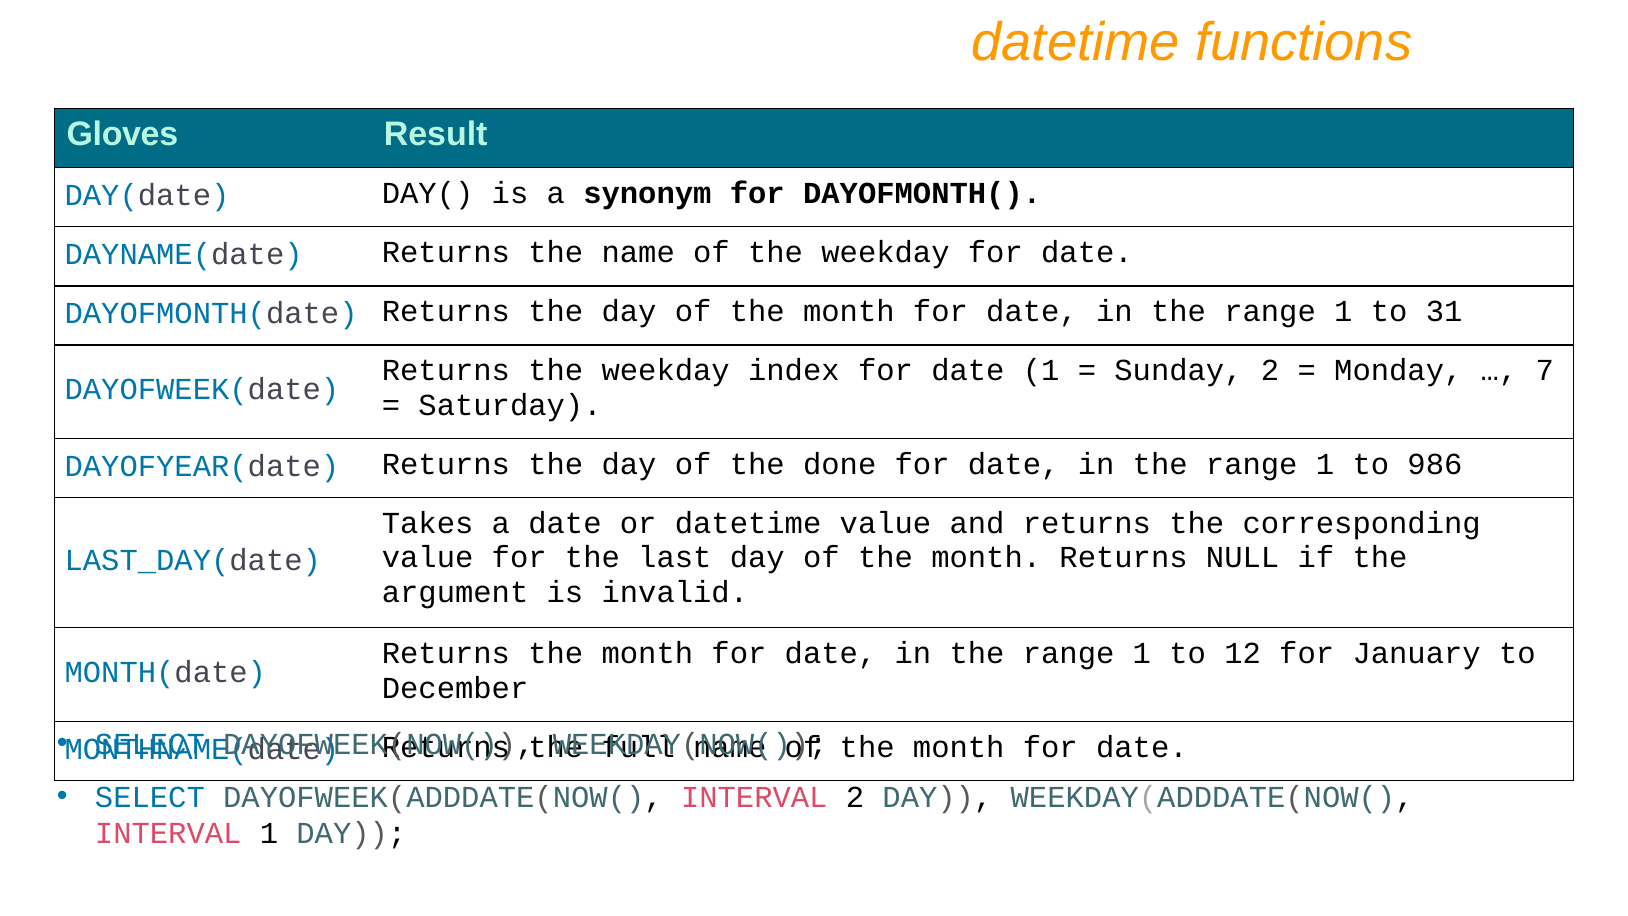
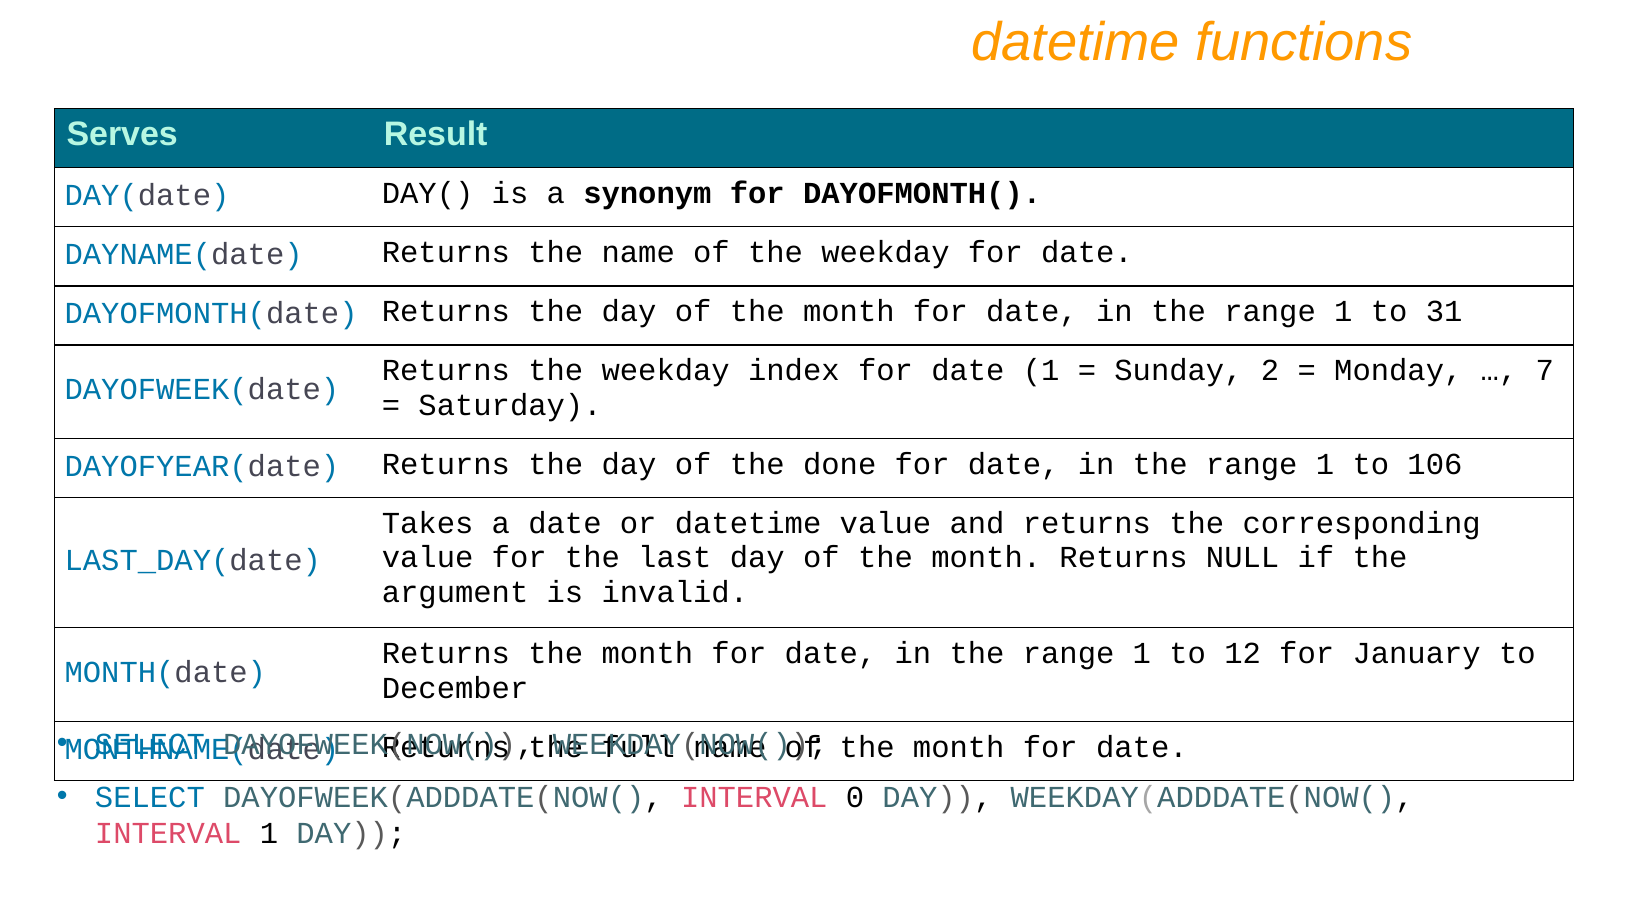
Gloves: Gloves -> Serves
986: 986 -> 106
INTERVAL 2: 2 -> 0
